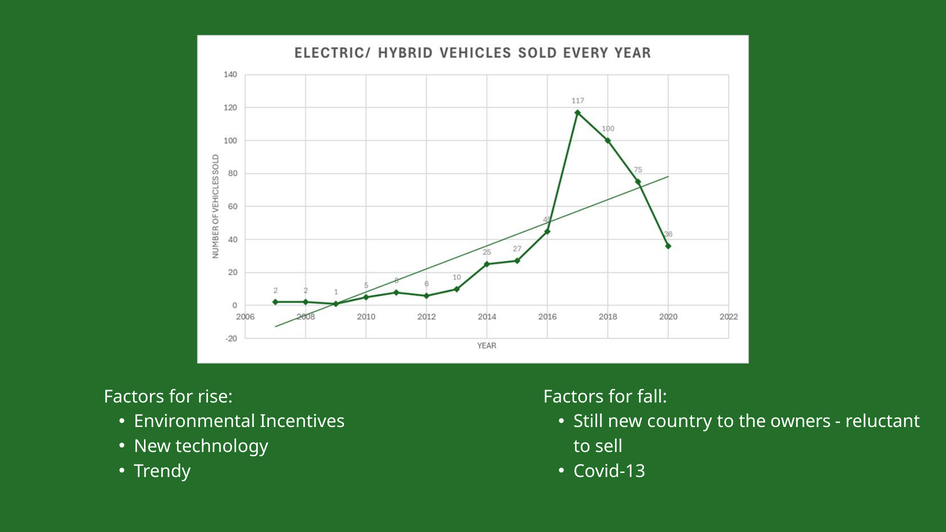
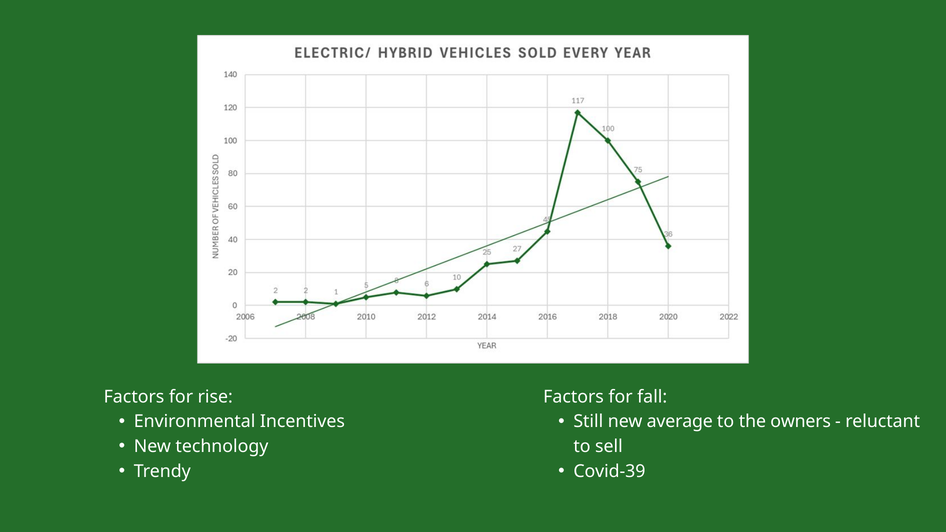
country: country -> average
Covid-13: Covid-13 -> Covid-39
